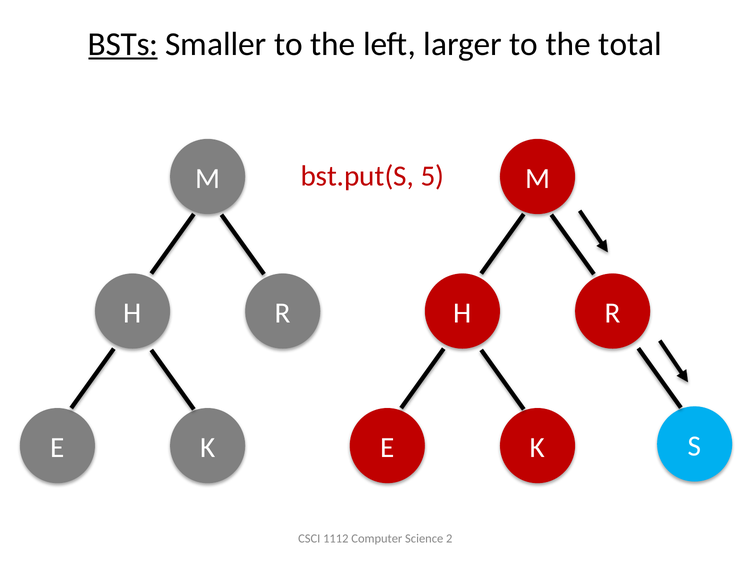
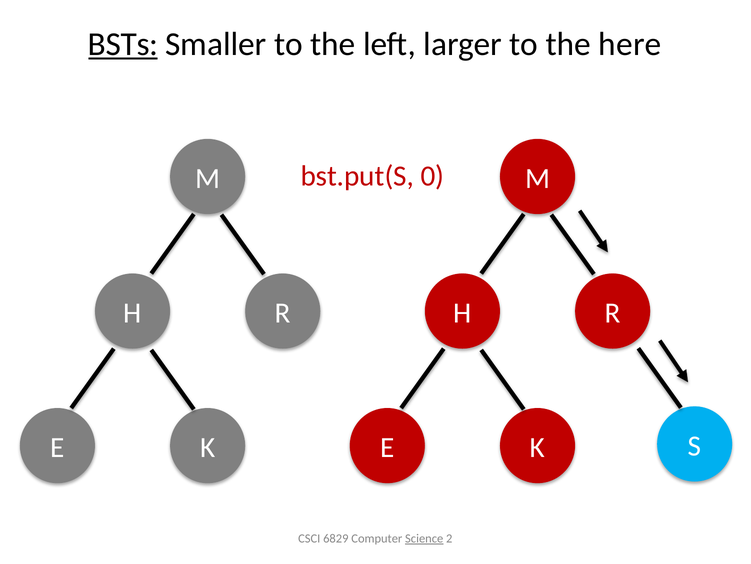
total: total -> here
5: 5 -> 0
1112: 1112 -> 6829
Science underline: none -> present
